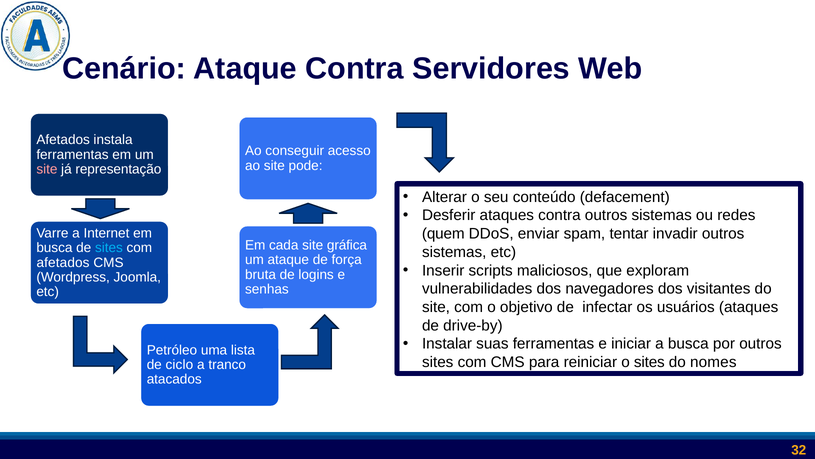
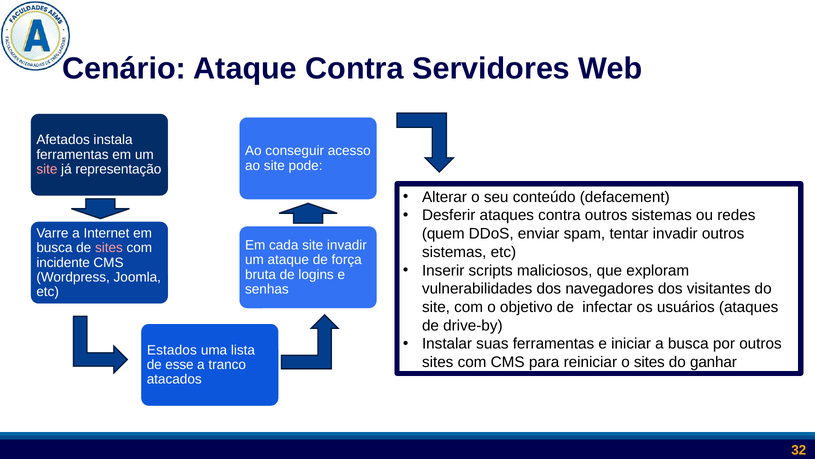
site gráfica: gráfica -> invadir
sites at (109, 248) colour: light blue -> pink
afetados at (63, 262): afetados -> incidente
Petróleo: Petróleo -> Estados
nomes: nomes -> ganhar
ciclo: ciclo -> esse
